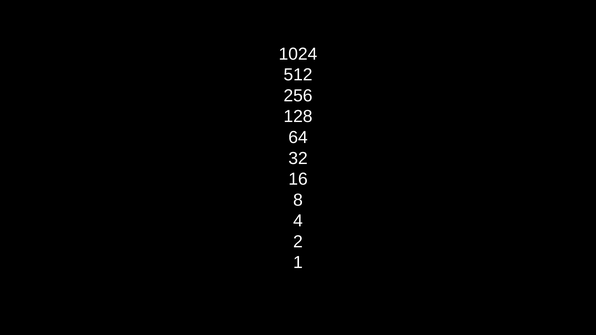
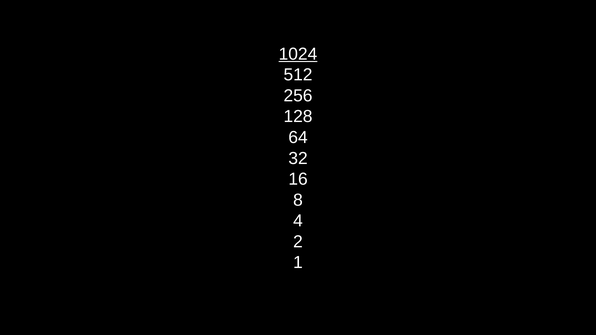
1024 underline: none -> present
